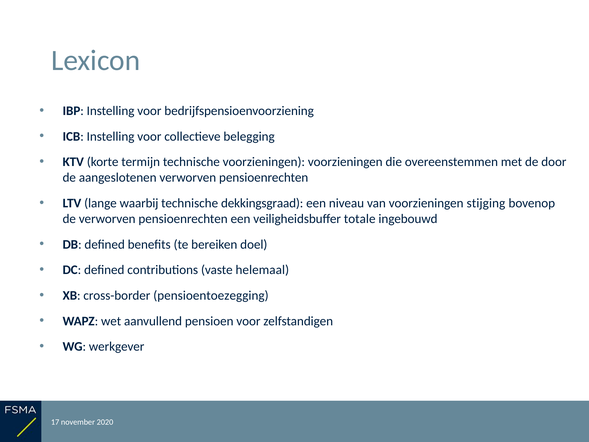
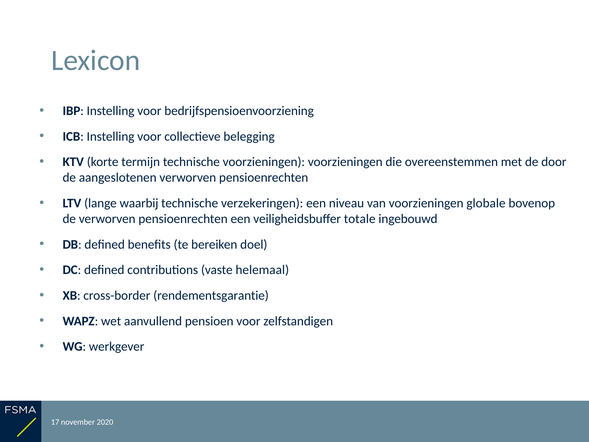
dekkingsgraad: dekkingsgraad -> verzekeringen
stijging: stijging -> globale
pensioentoezegging: pensioentoezegging -> rendementsgarantie
